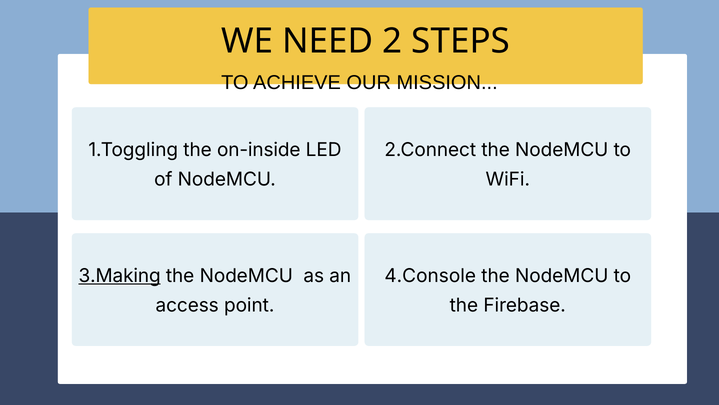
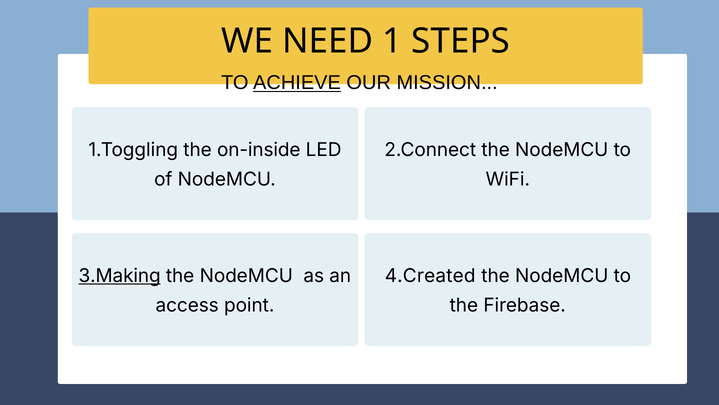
2: 2 -> 1
ACHIEVE underline: none -> present
4.Console: 4.Console -> 4.Created
